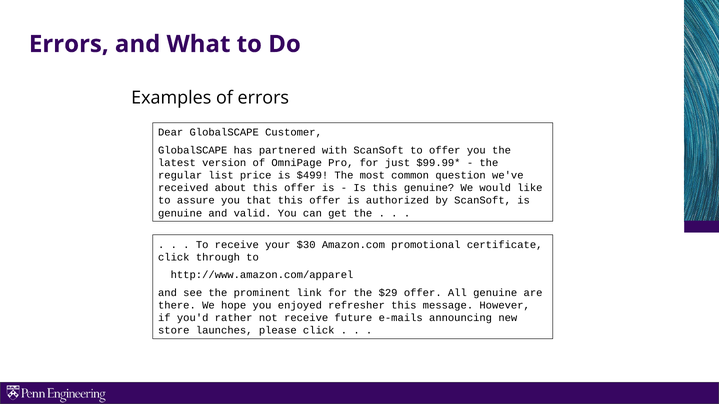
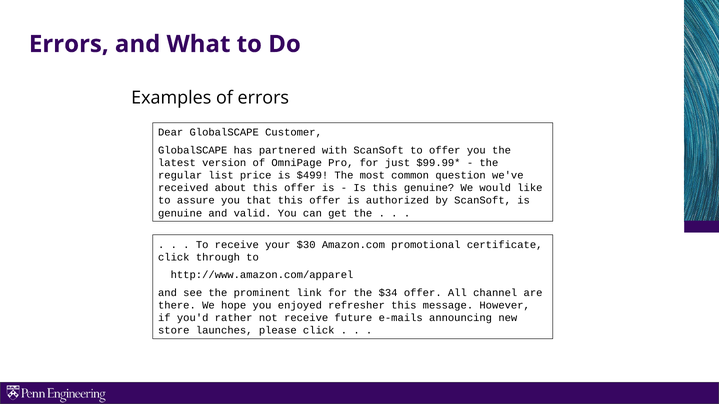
$29: $29 -> $34
All genuine: genuine -> channel
